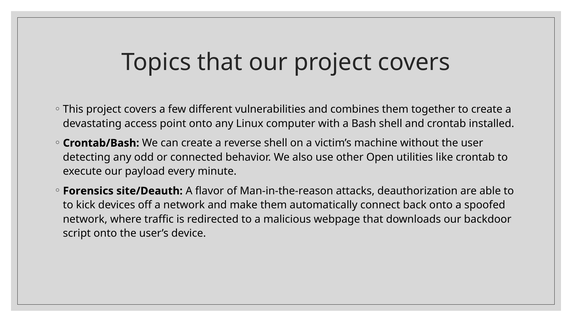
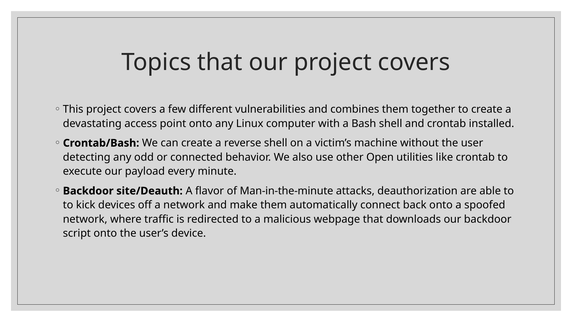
Forensics at (88, 191): Forensics -> Backdoor
Man-in-the-reason: Man-in-the-reason -> Man-in-the-minute
